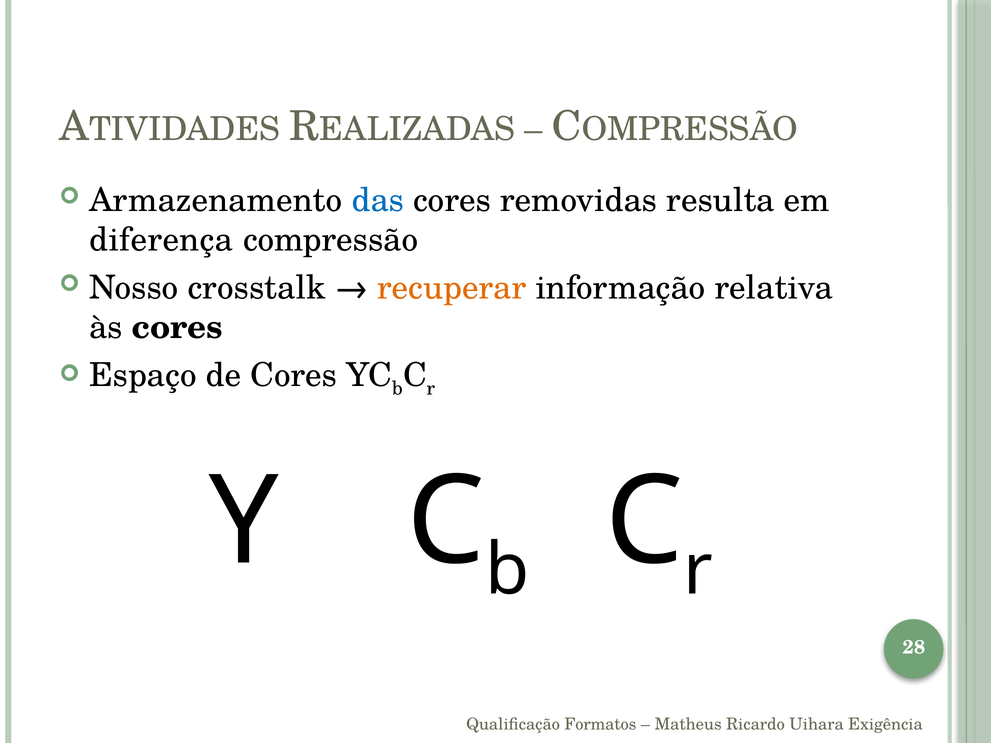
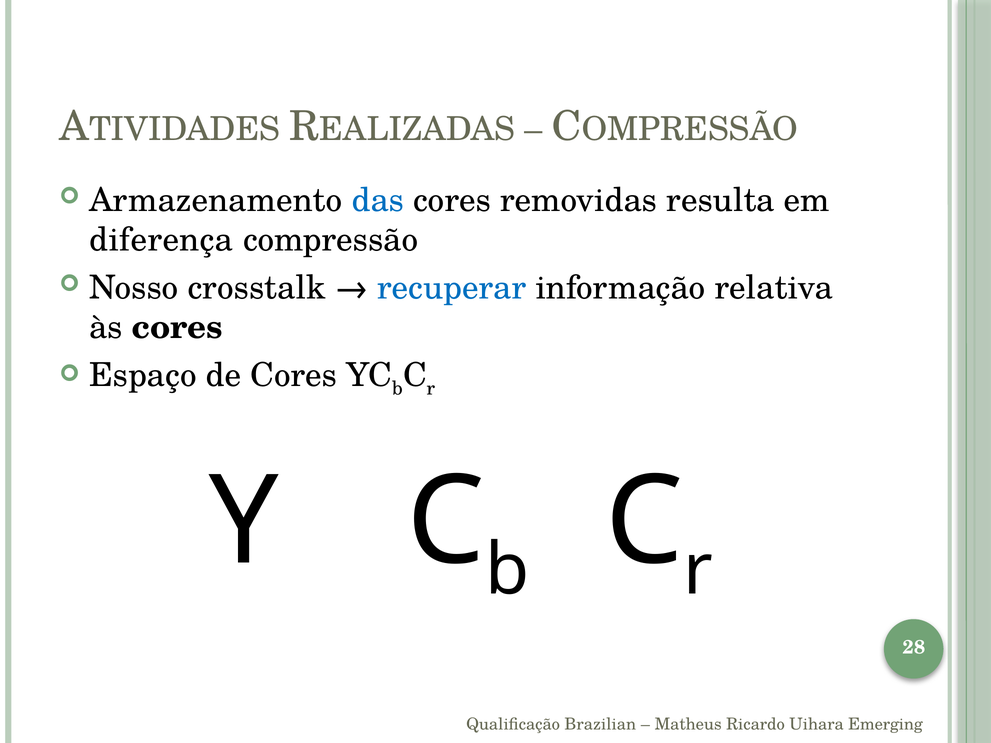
recuperar colour: orange -> blue
Formatos: Formatos -> Brazilian
Exigência: Exigência -> Emerging
